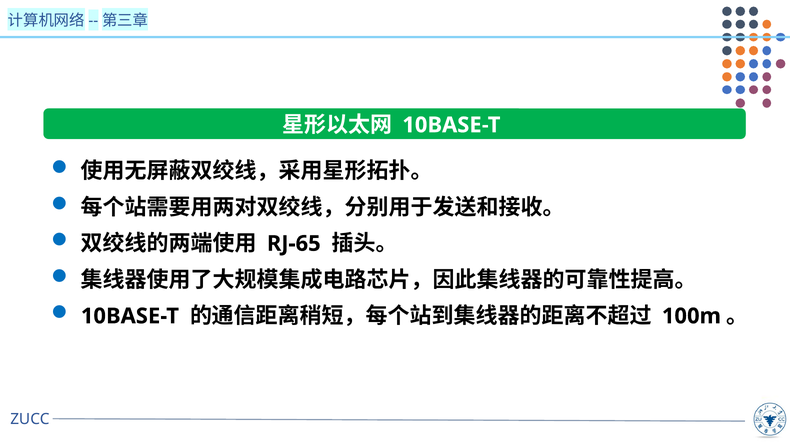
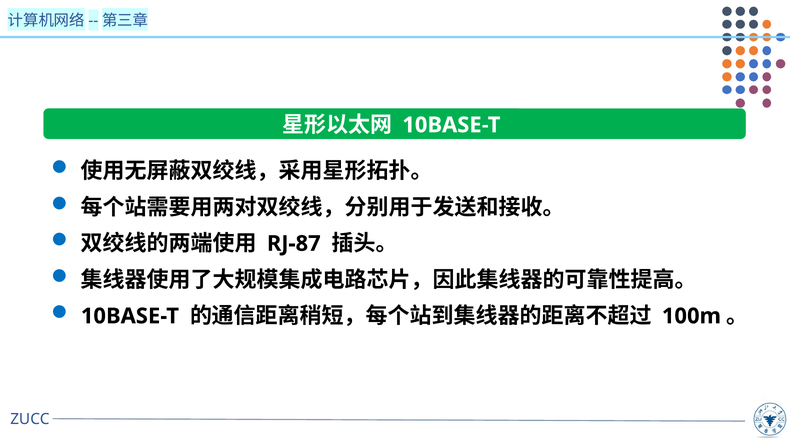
RJ-65: RJ-65 -> RJ-87
